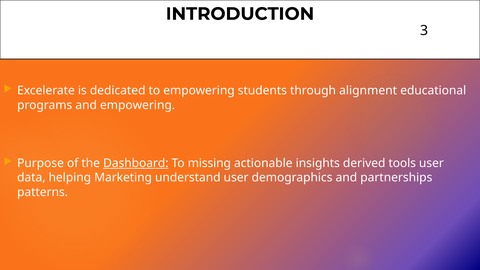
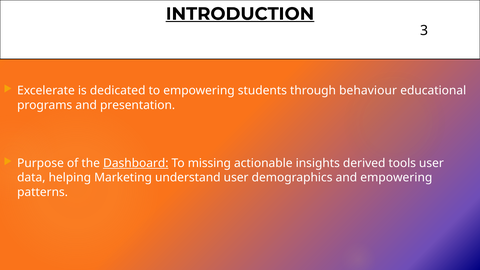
INTRODUCTION underline: none -> present
alignment: alignment -> behaviour
and empowering: empowering -> presentation
and partnerships: partnerships -> empowering
